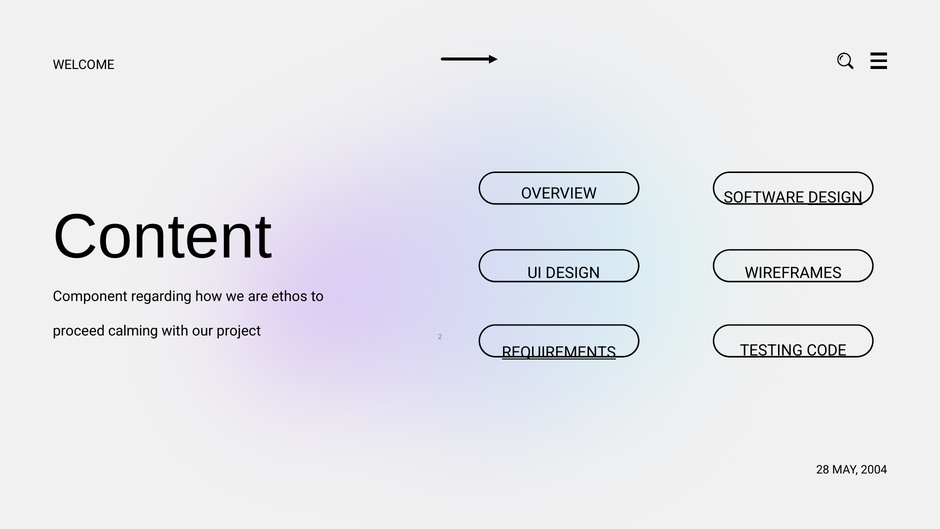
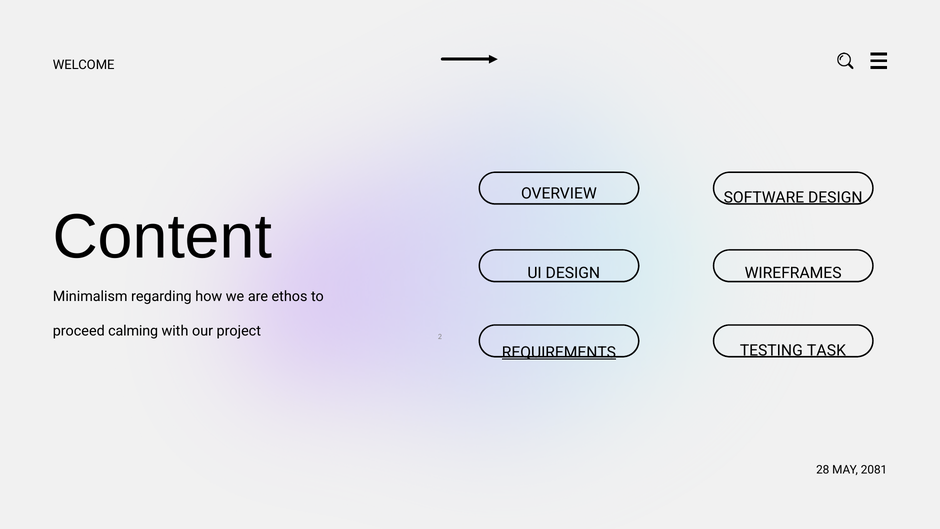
DESIGN at (835, 198) underline: present -> none
Component: Component -> Minimalism
CODE: CODE -> TASK
2004: 2004 -> 2081
